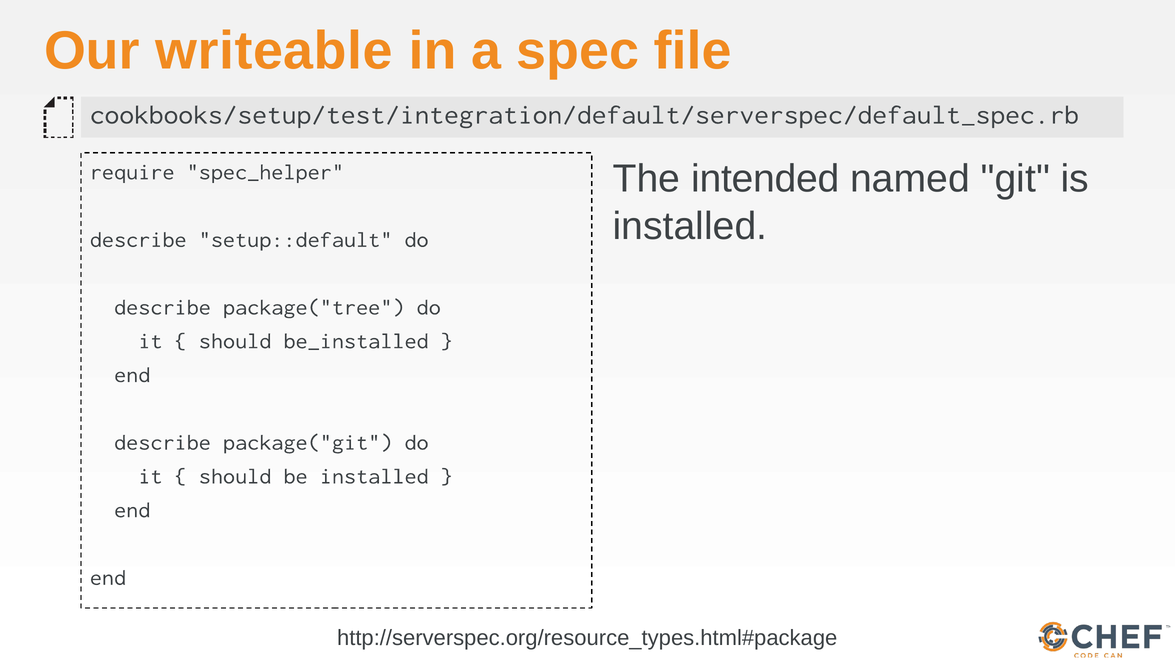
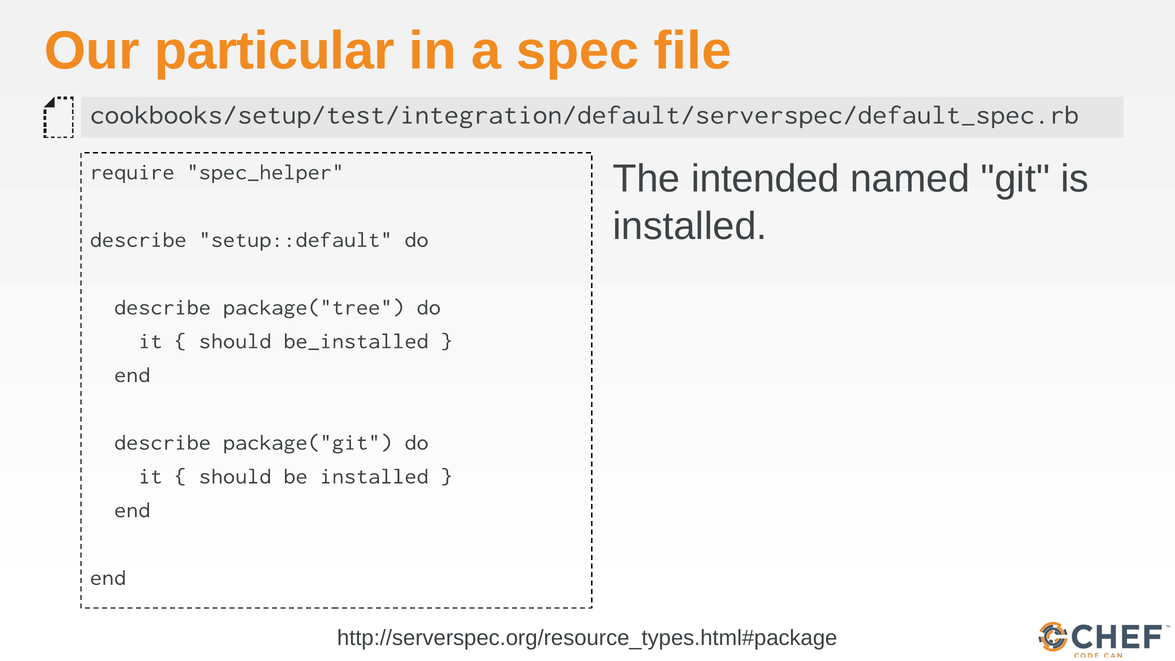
writeable: writeable -> particular
